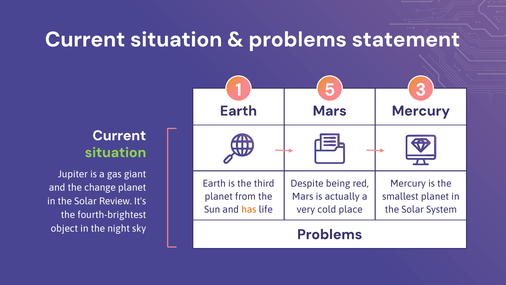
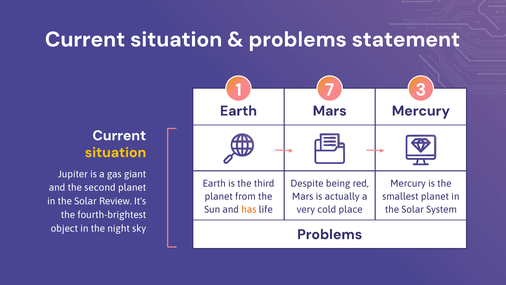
5: 5 -> 7
situation at (115, 152) colour: light green -> yellow
change: change -> second
